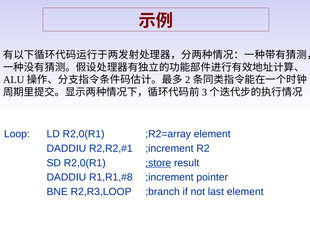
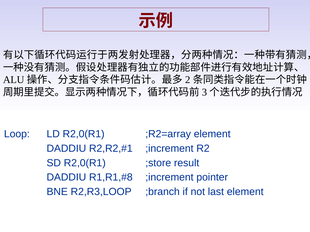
;store underline: present -> none
